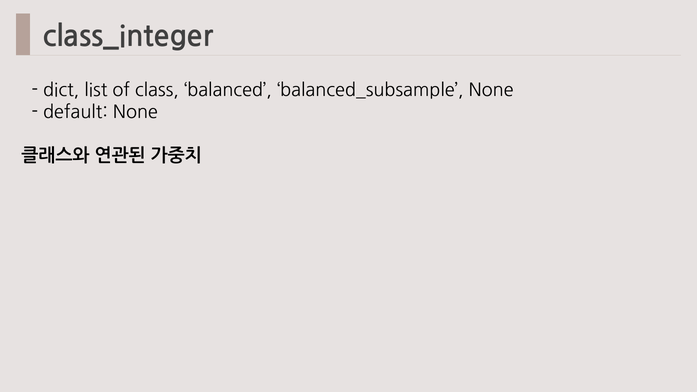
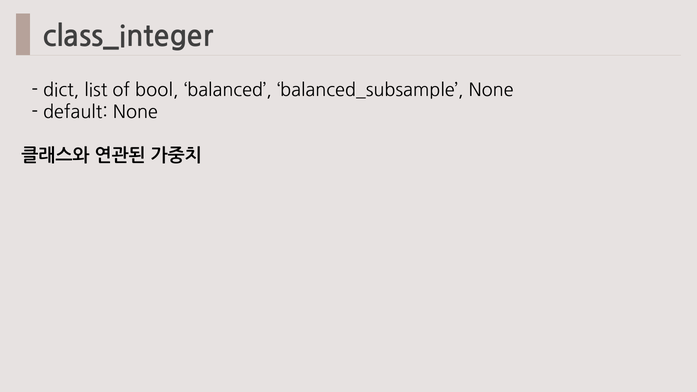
class: class -> bool
